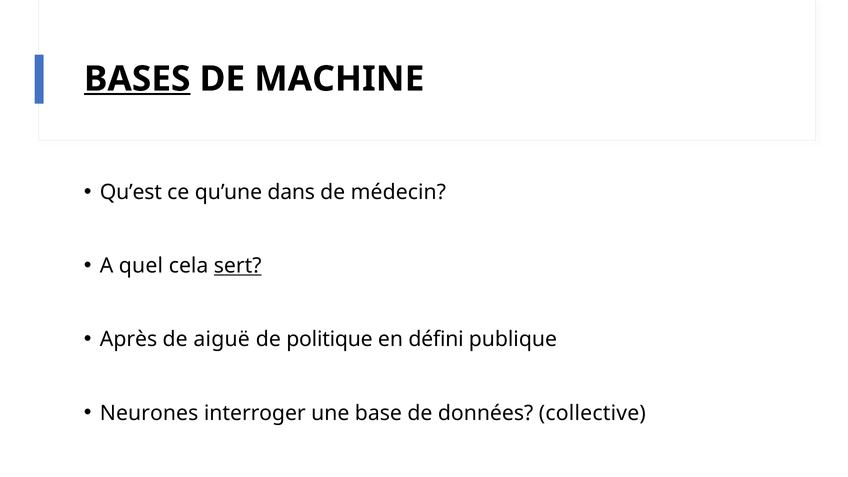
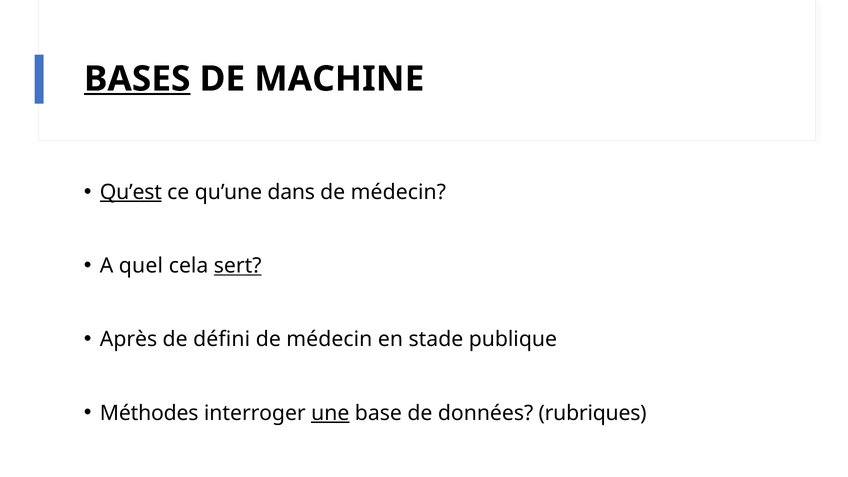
Qu’est underline: none -> present
aiguë: aiguë -> défini
politique at (329, 339): politique -> médecin
défini: défini -> stade
Neurones: Neurones -> Méthodes
une underline: none -> present
collective: collective -> rubriques
